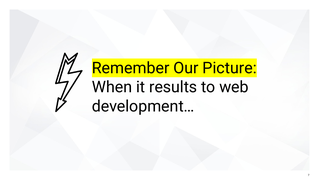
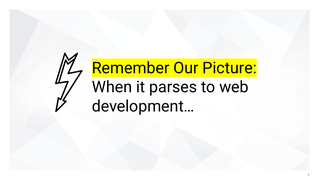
results: results -> parses
